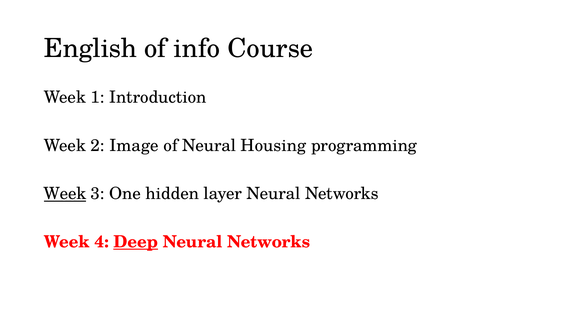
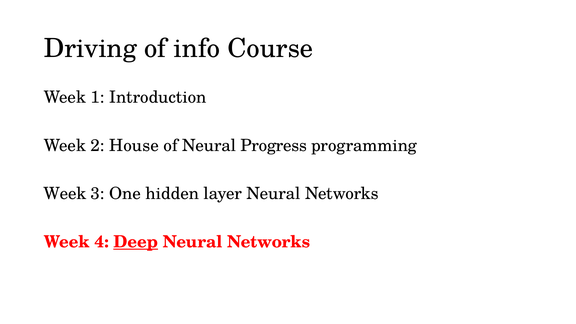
English: English -> Driving
Image: Image -> House
Housing: Housing -> Progress
Week at (65, 194) underline: present -> none
